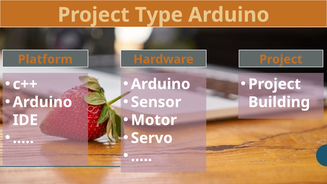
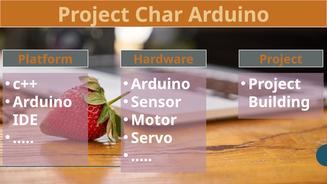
Type: Type -> Char
